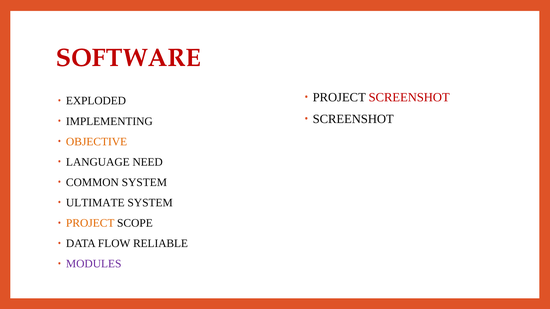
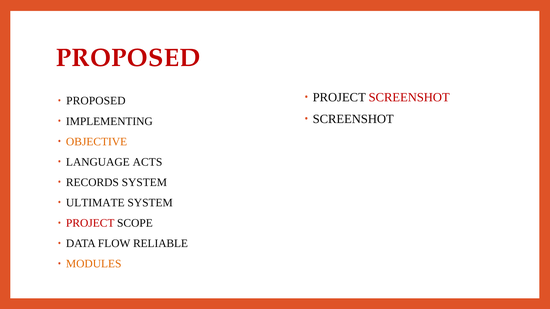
SOFTWARE at (128, 58): SOFTWARE -> PROPOSED
EXPLODED at (96, 101): EXPLODED -> PROPOSED
NEED: NEED -> ACTS
COMMON: COMMON -> RECORDS
PROJECT at (90, 223) colour: orange -> red
MODULES colour: purple -> orange
